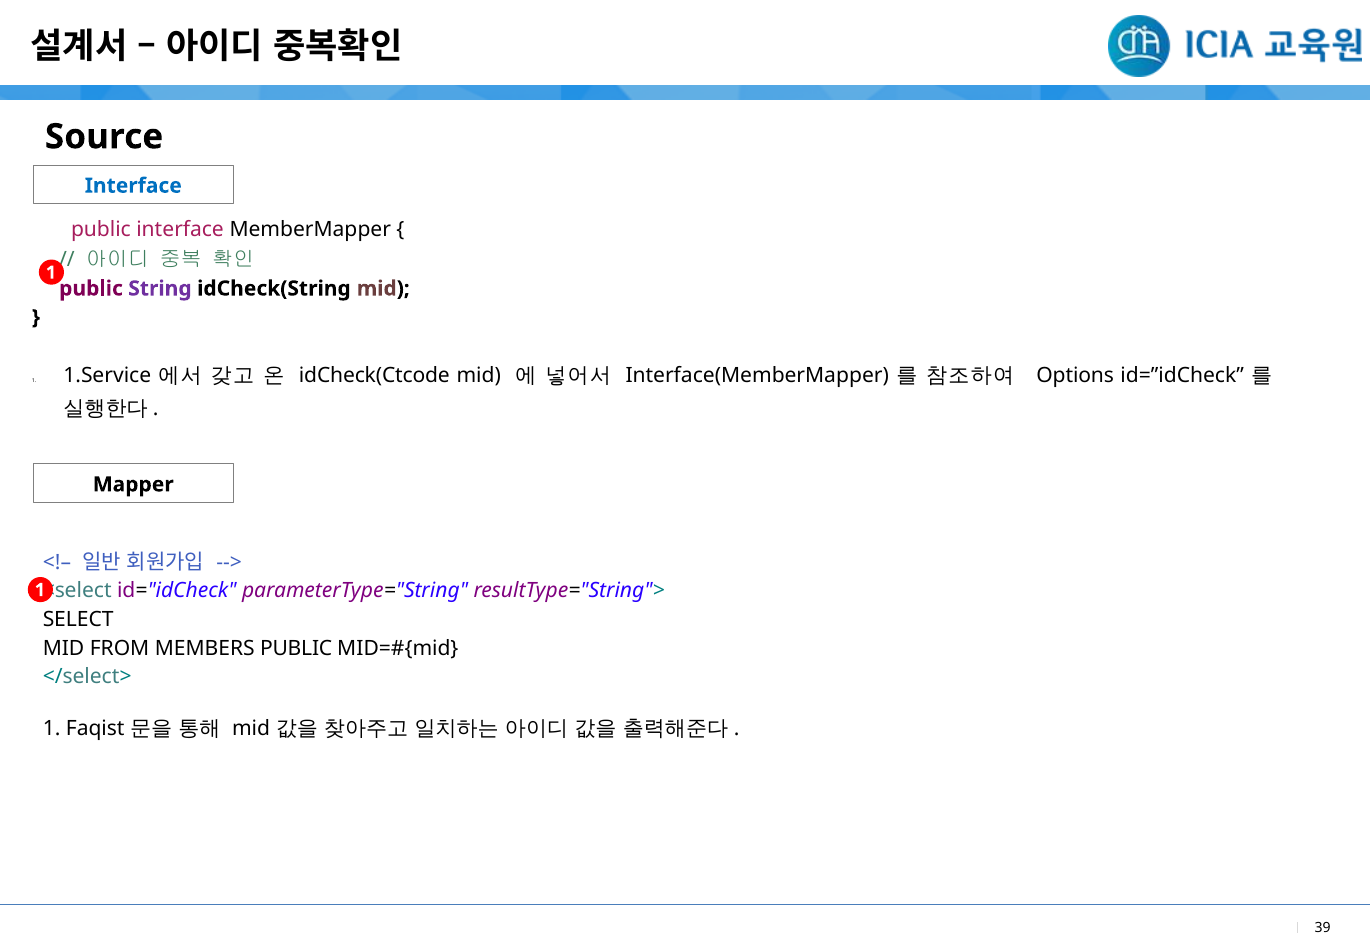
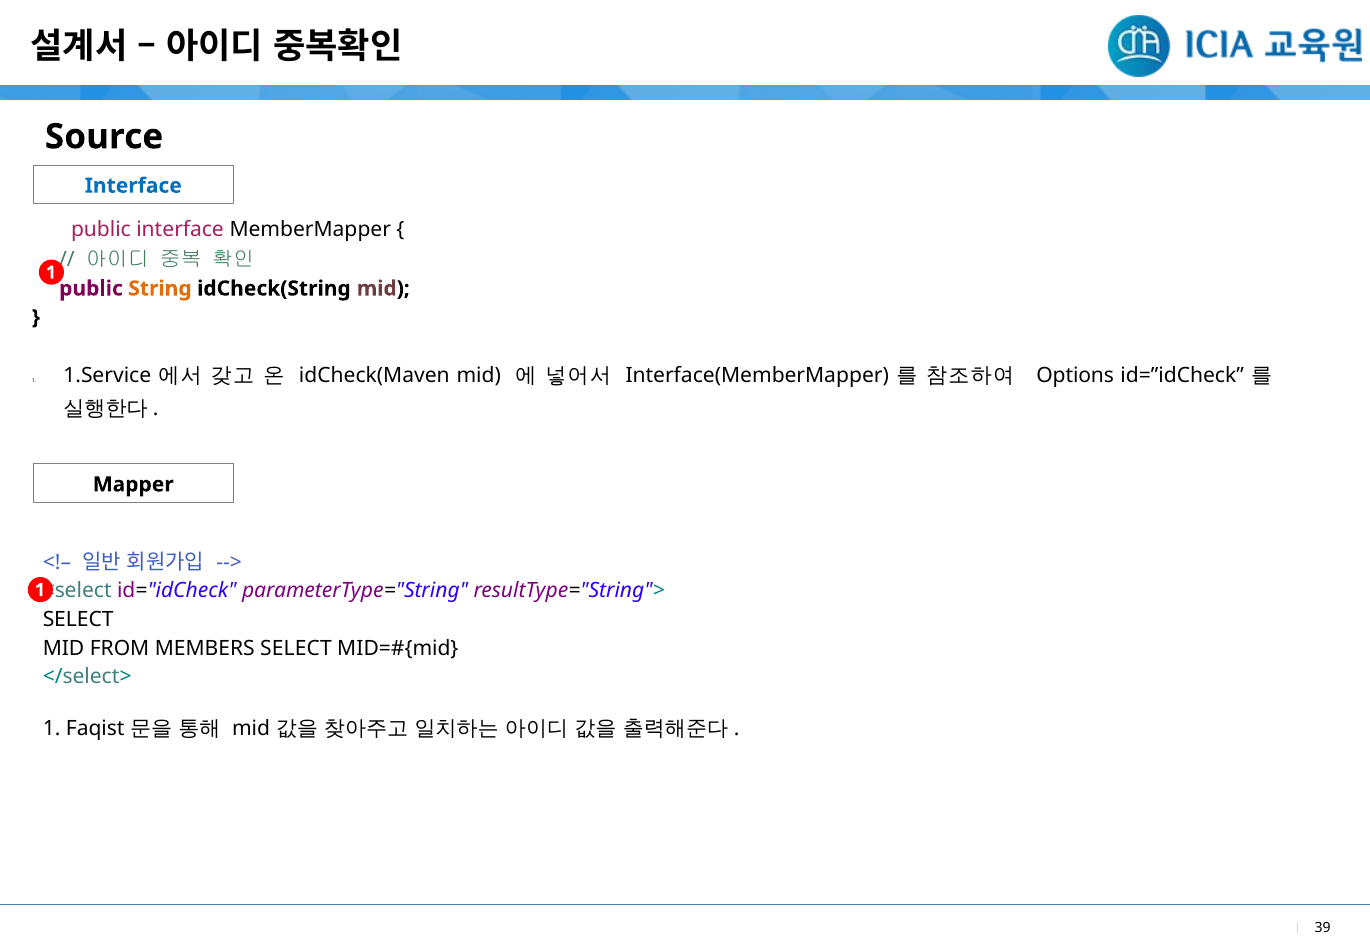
String colour: purple -> orange
idCheck(Ctcode: idCheck(Ctcode -> idCheck(Maven
MEMBERS PUBLIC: PUBLIC -> SELECT
